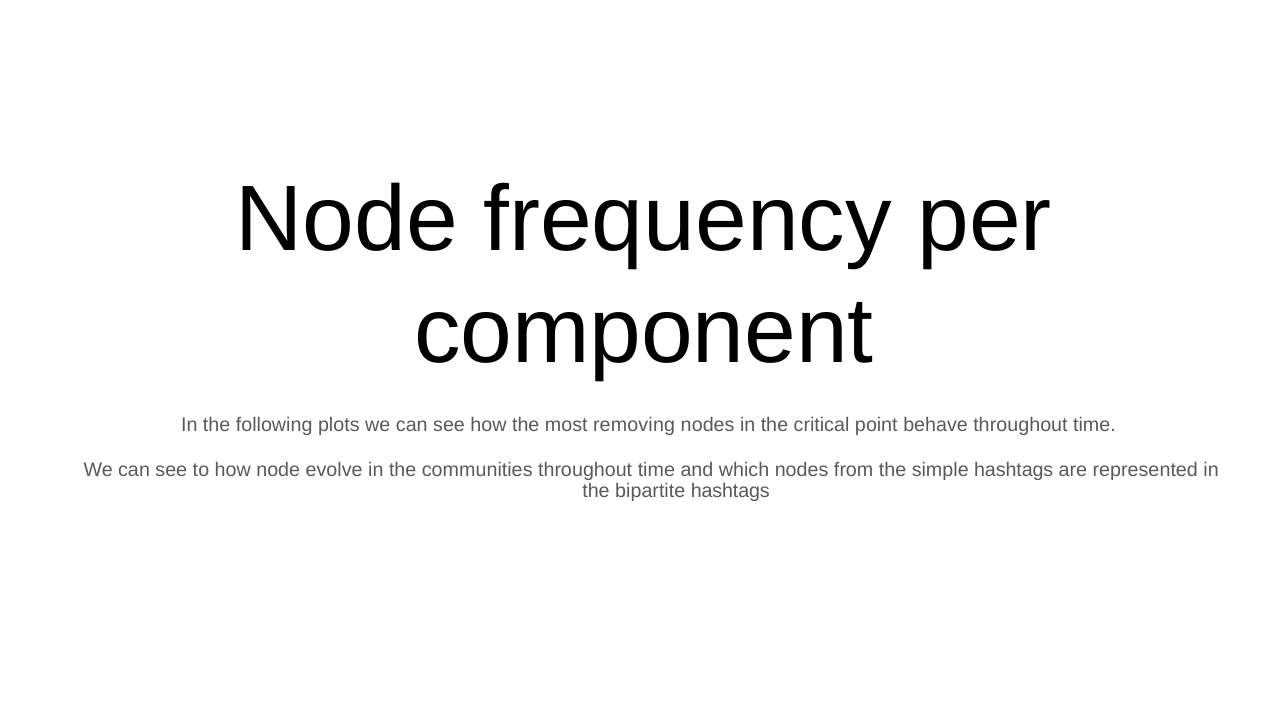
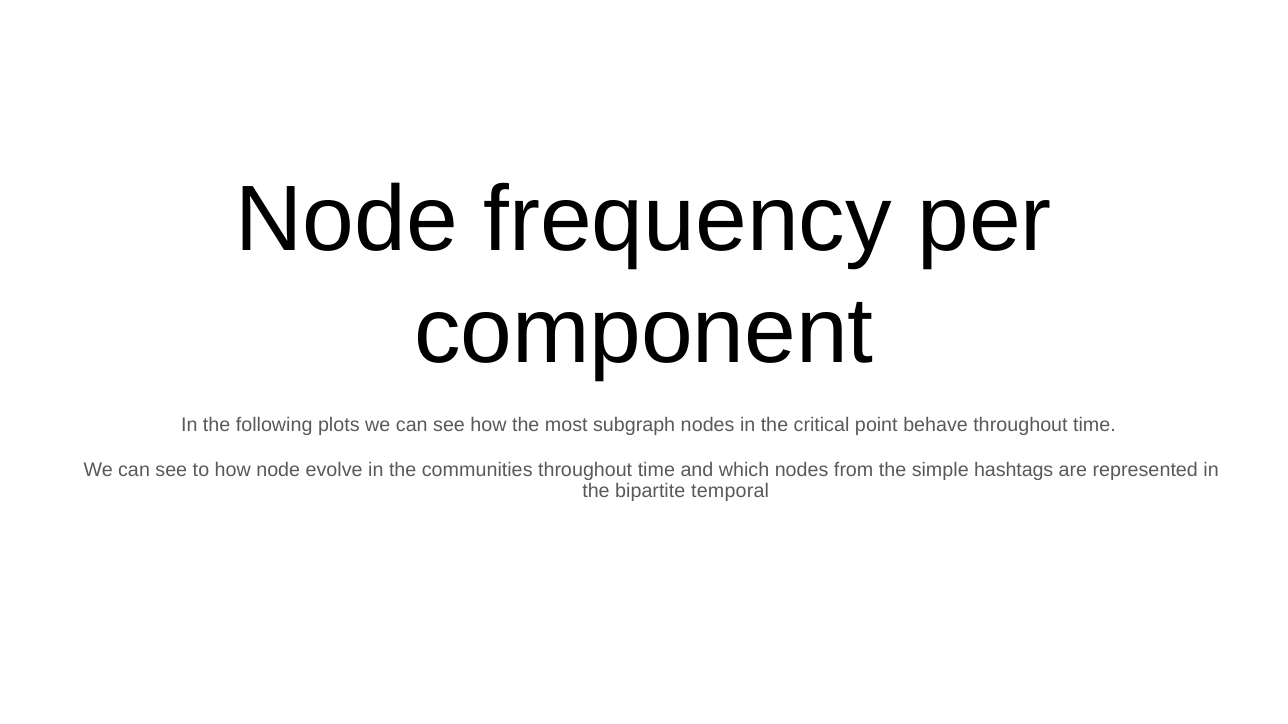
removing: removing -> subgraph
bipartite hashtags: hashtags -> temporal
